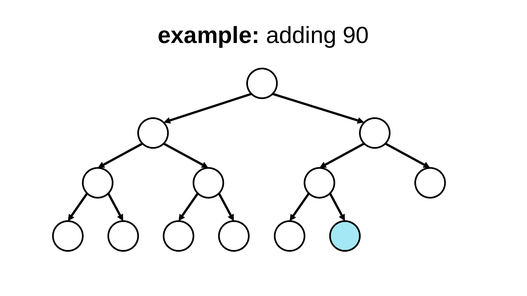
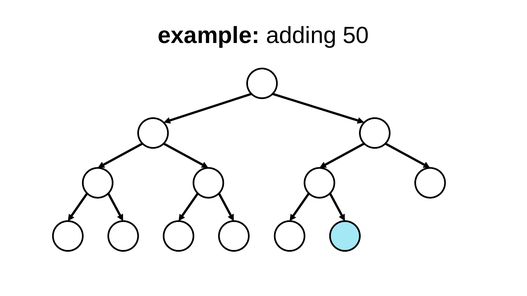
90: 90 -> 50
